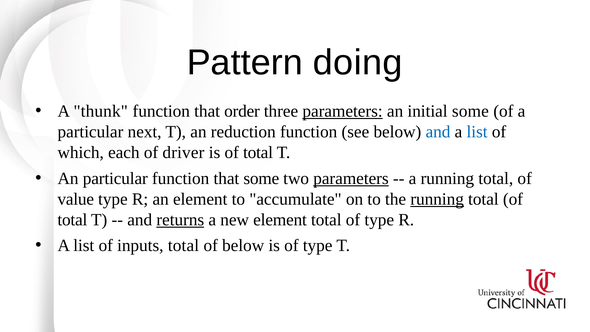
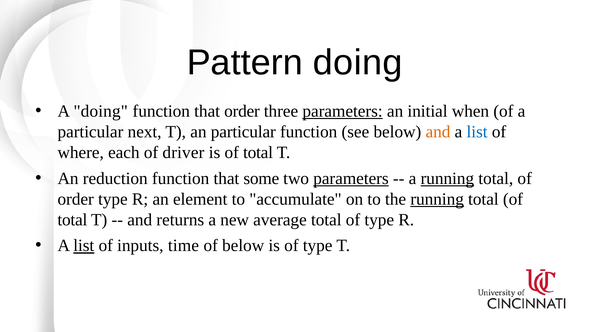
A thunk: thunk -> doing
initial some: some -> when
an reduction: reduction -> particular
and at (438, 132) colour: blue -> orange
which: which -> where
An particular: particular -> reduction
running at (447, 178) underline: none -> present
value at (76, 199): value -> order
returns underline: present -> none
new element: element -> average
list at (84, 246) underline: none -> present
inputs total: total -> time
